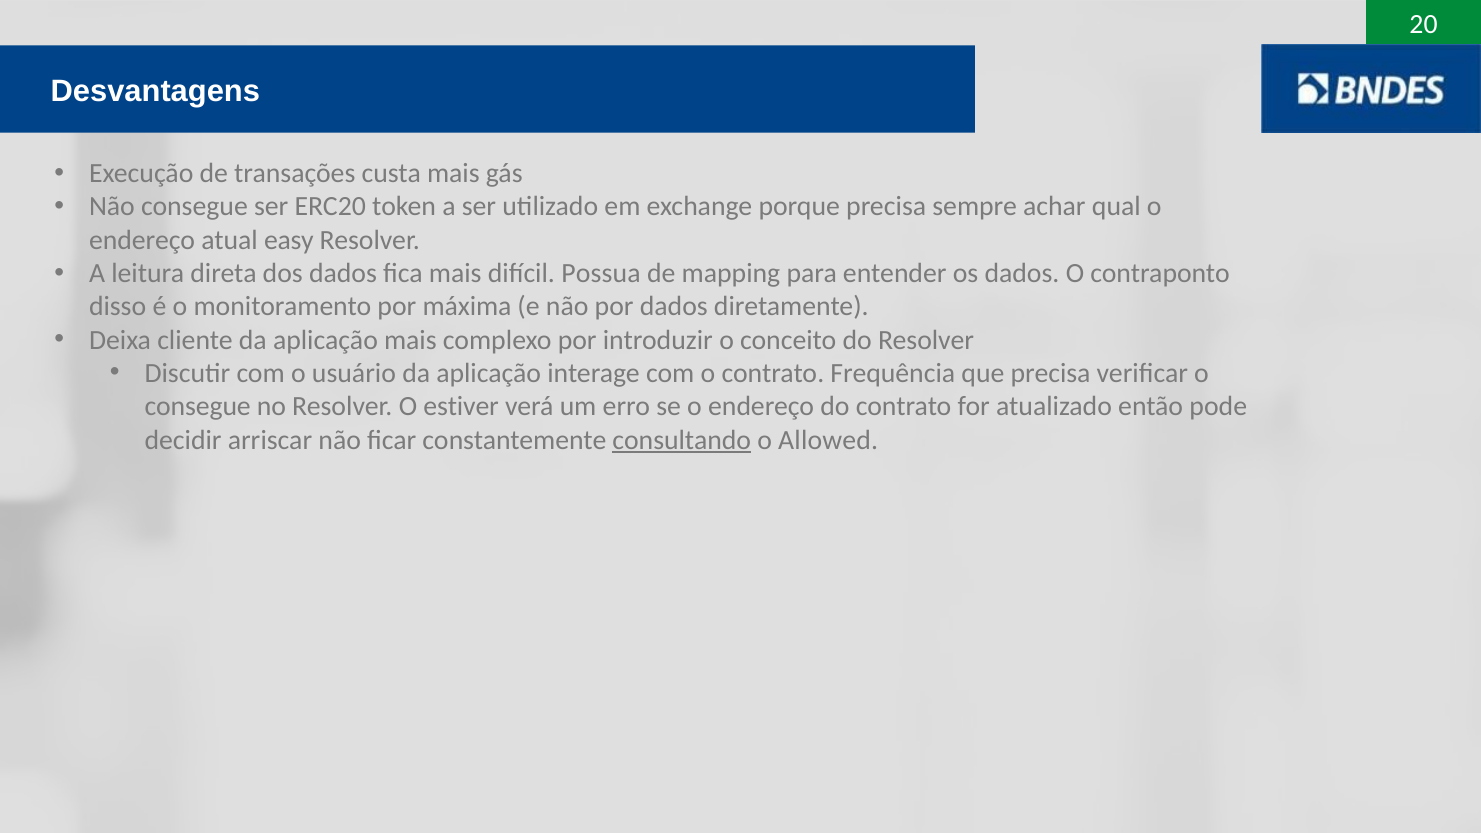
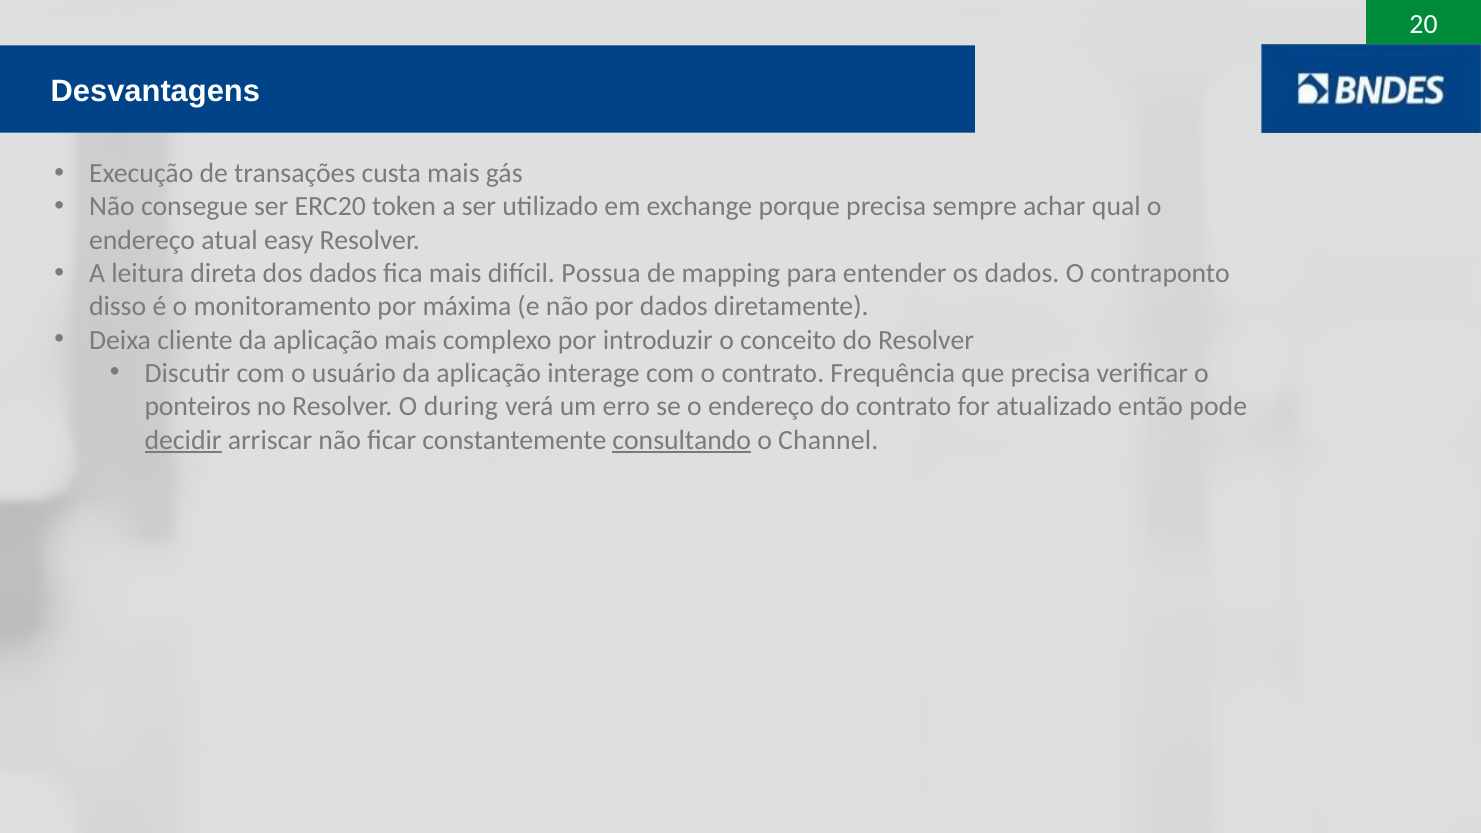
consegue at (198, 407): consegue -> ponteiros
estiver: estiver -> during
decidir underline: none -> present
Allowed: Allowed -> Channel
